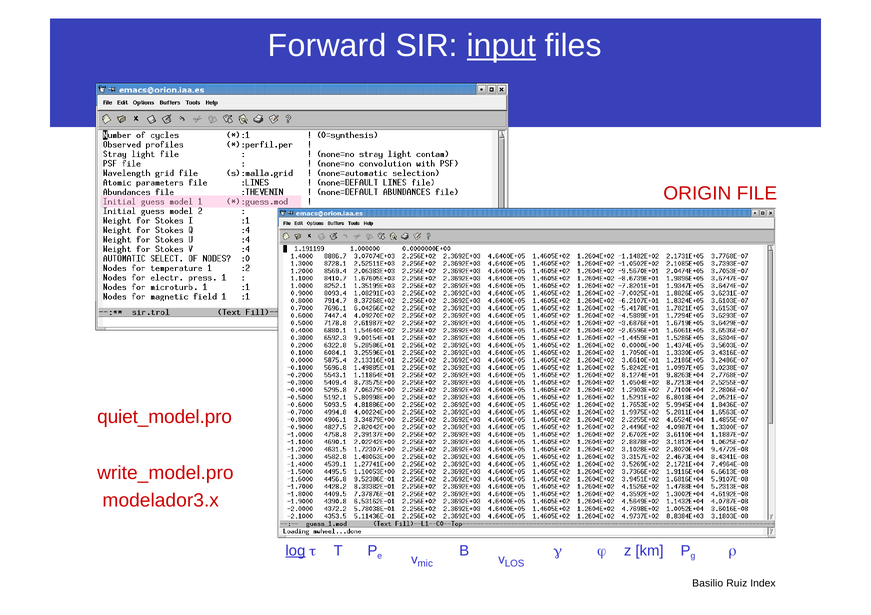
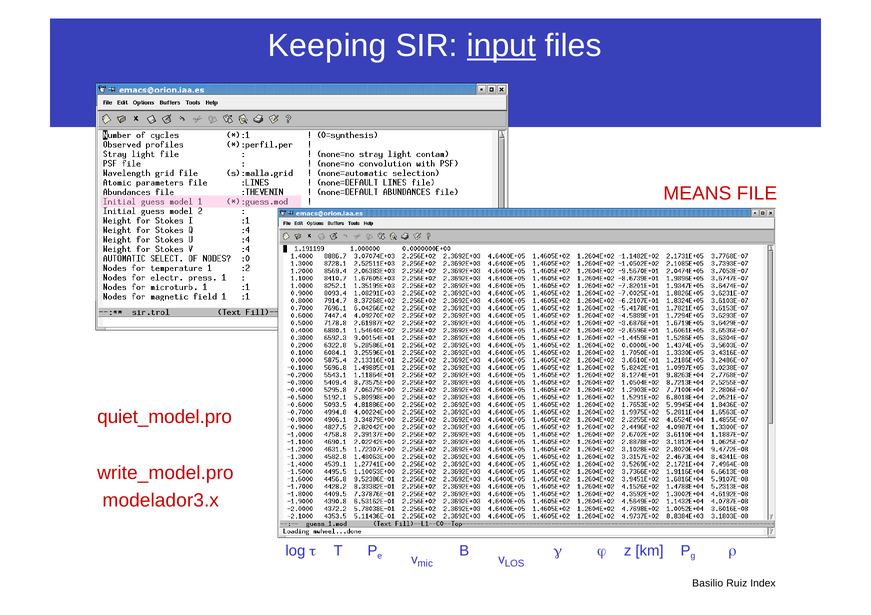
Forward: Forward -> Keeping
ORIGIN: ORIGIN -> MEANS
log underline: present -> none
